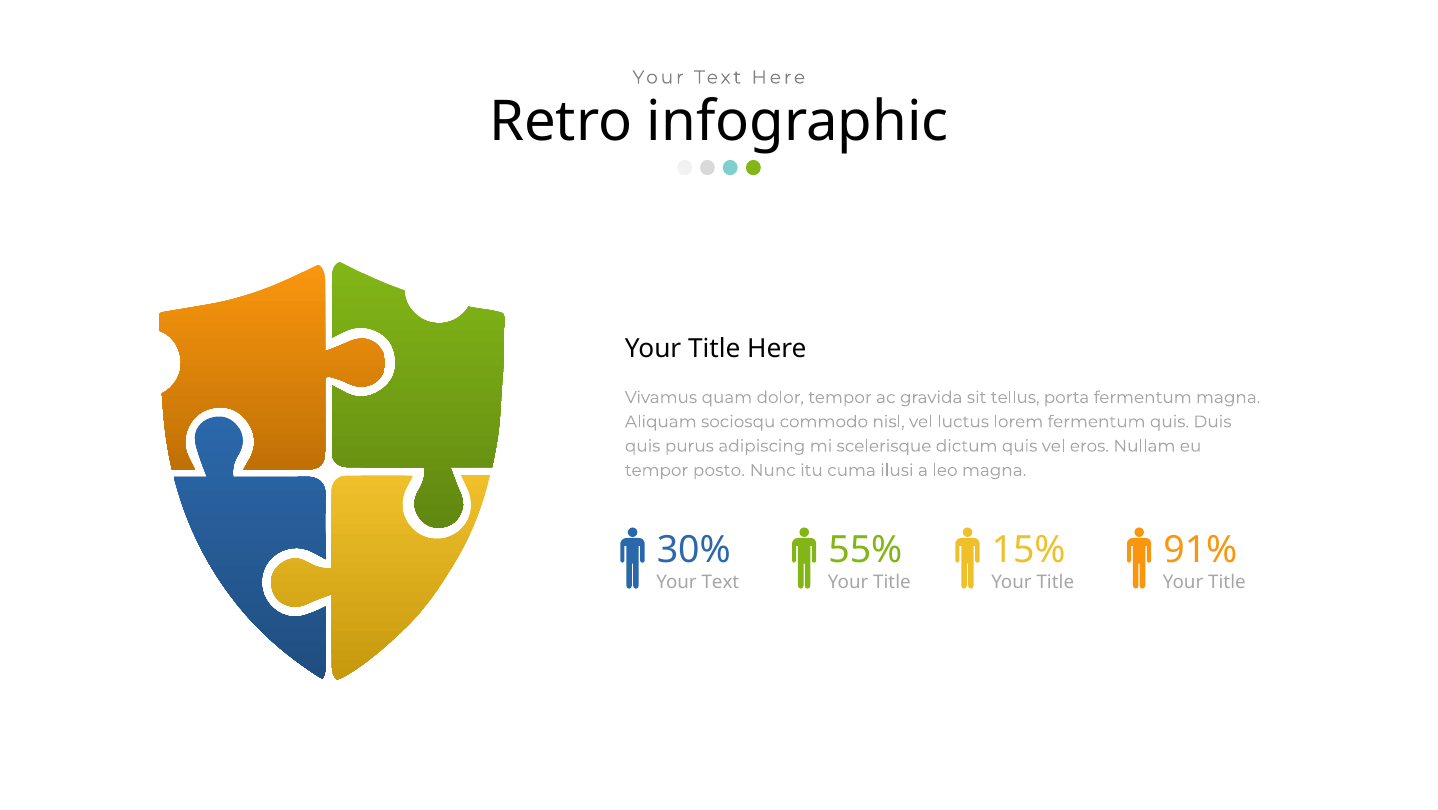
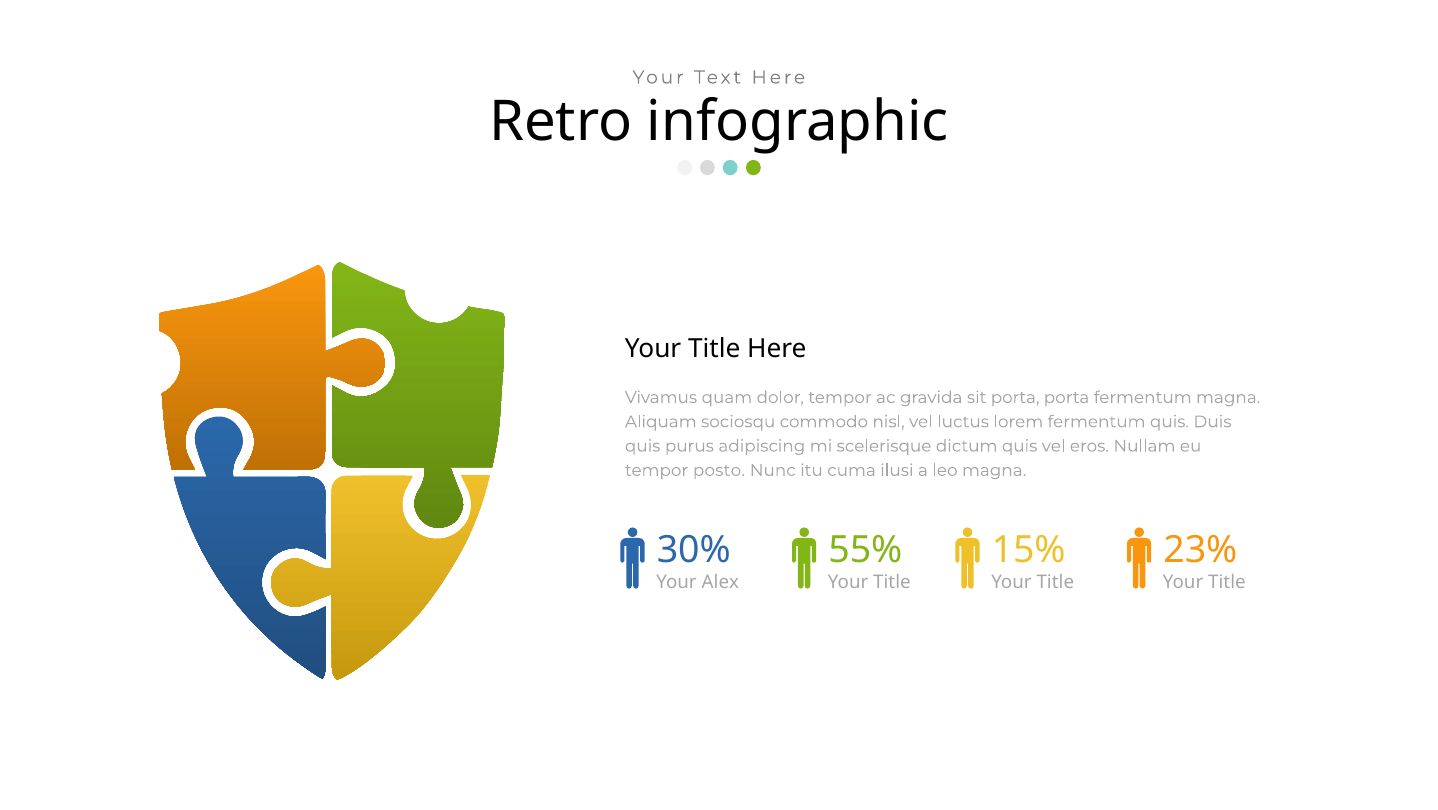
sit tellus: tellus -> porta
91%: 91% -> 23%
Text at (720, 582): Text -> Alex
